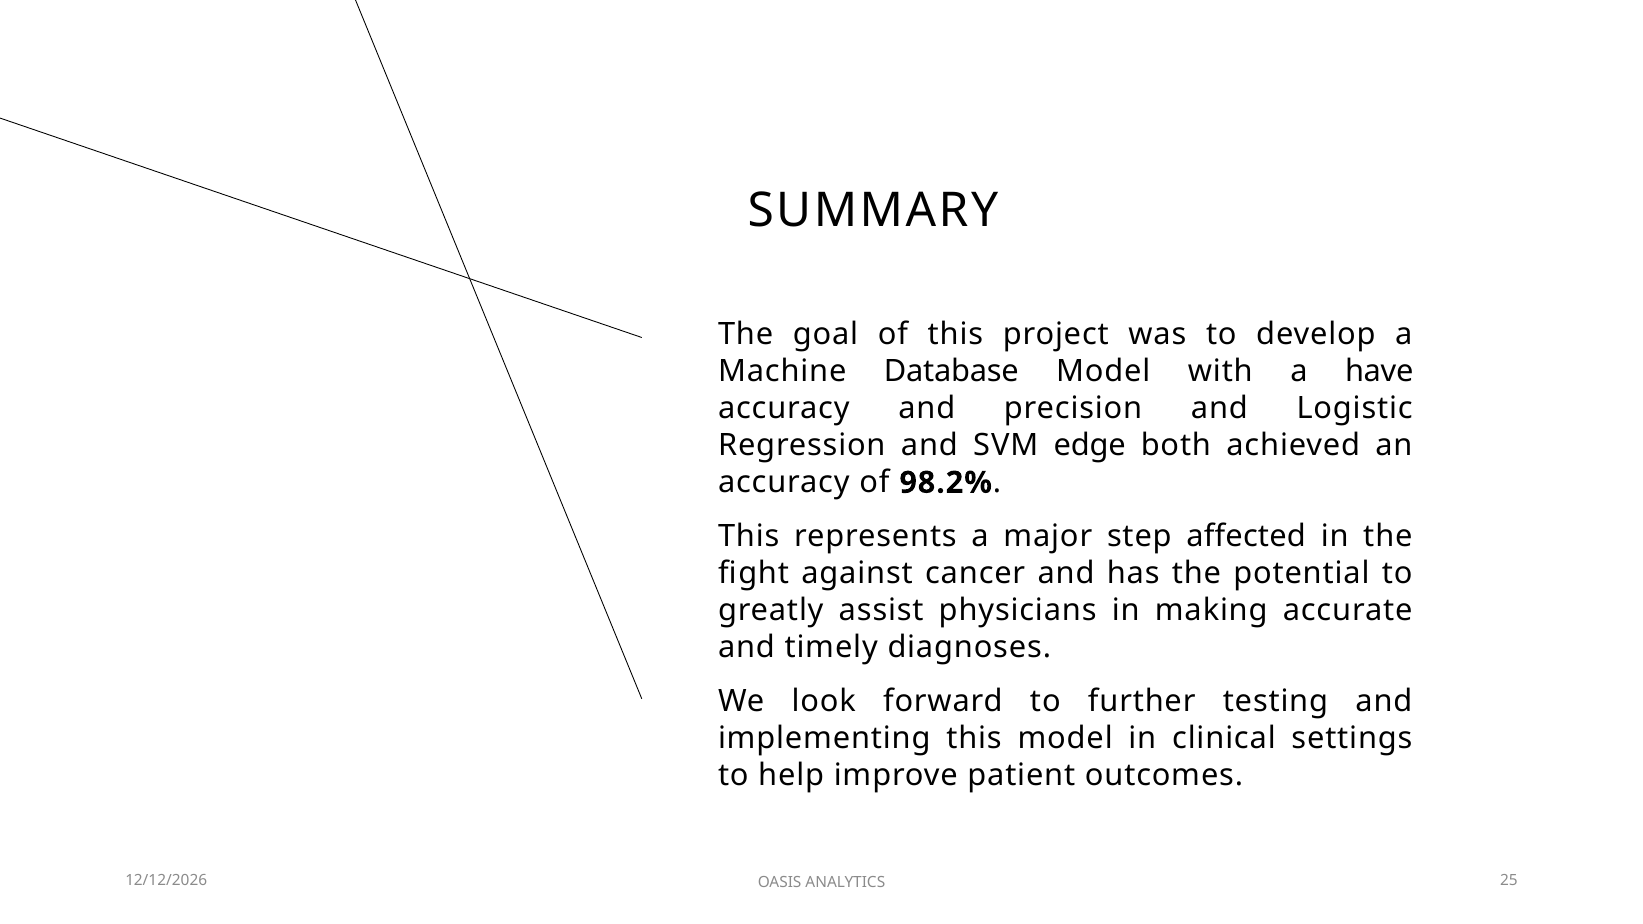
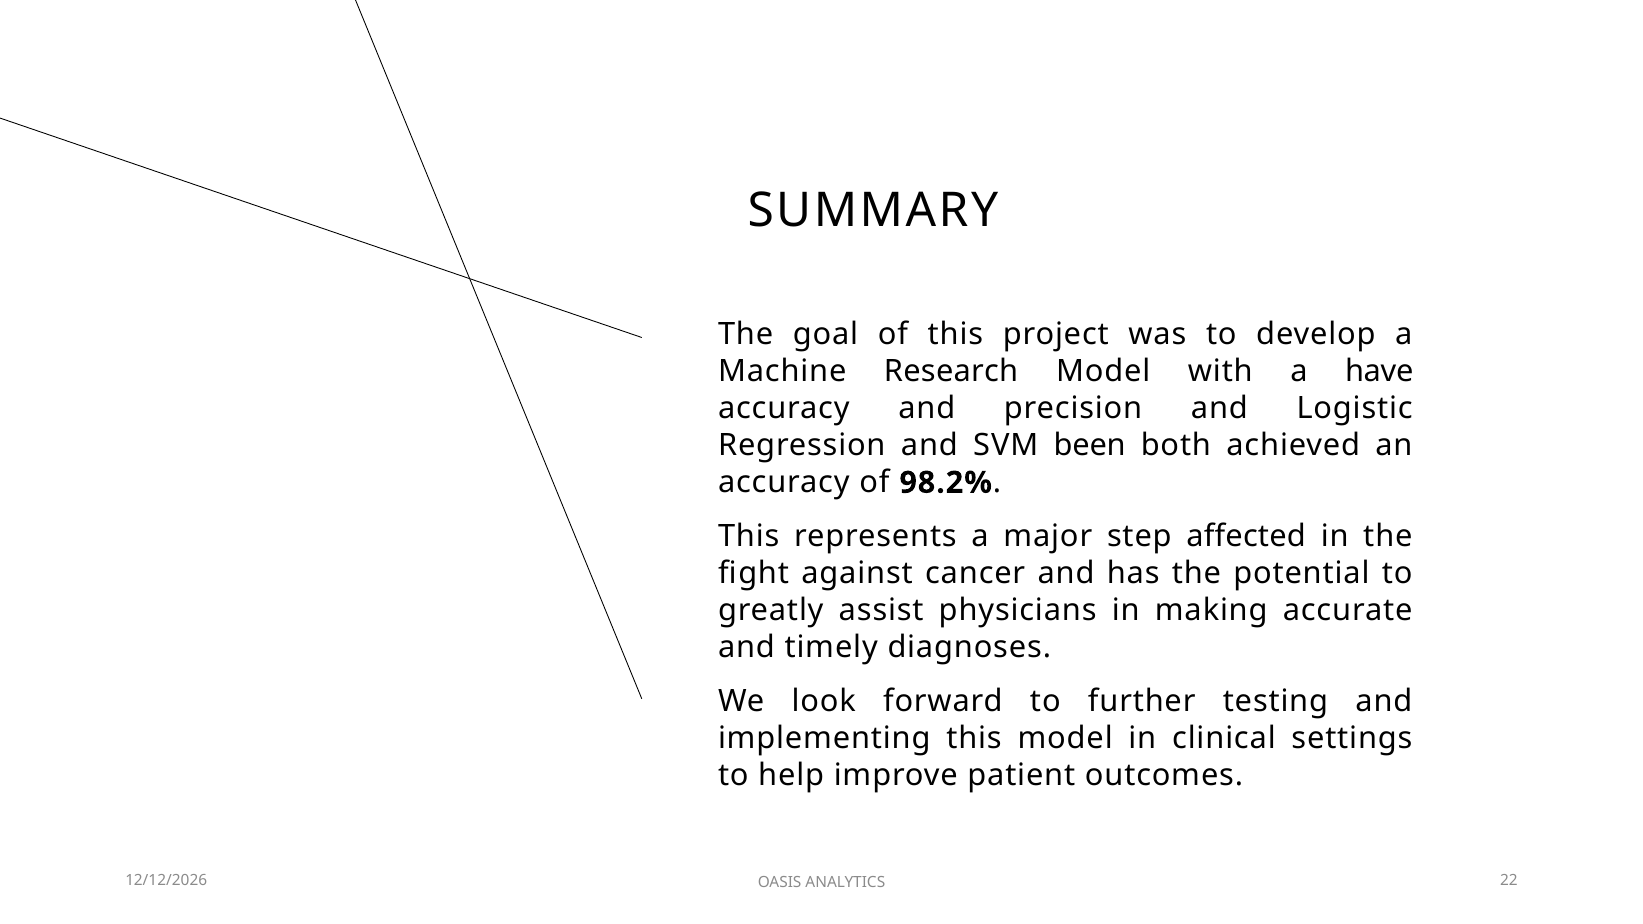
Database: Database -> Research
edge: edge -> been
25: 25 -> 22
